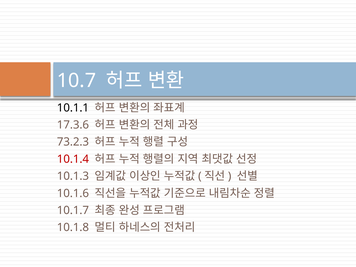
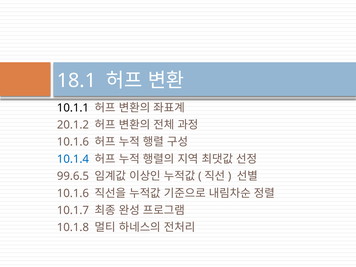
10.7: 10.7 -> 18.1
17.3.6: 17.3.6 -> 20.1.2
73.2.3 at (73, 142): 73.2.3 -> 10.1.6
10.1.4 colour: red -> blue
10.1.3: 10.1.3 -> 99.6.5
